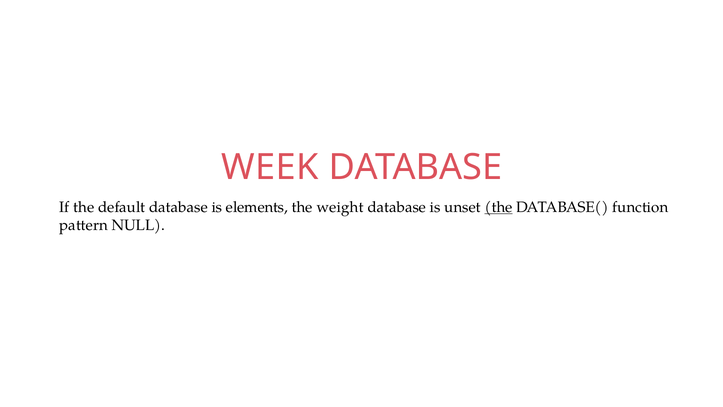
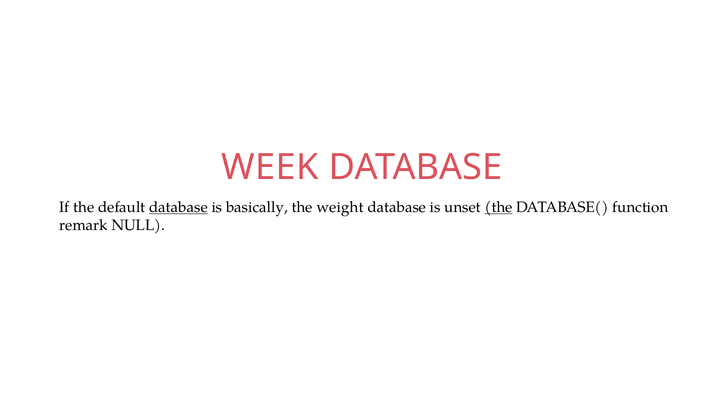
database at (178, 207) underline: none -> present
elements: elements -> basically
pattern: pattern -> remark
